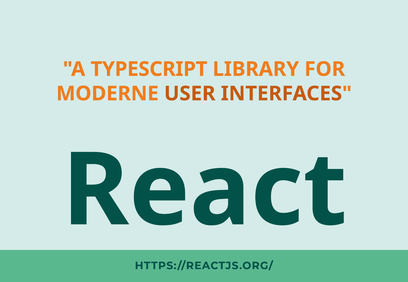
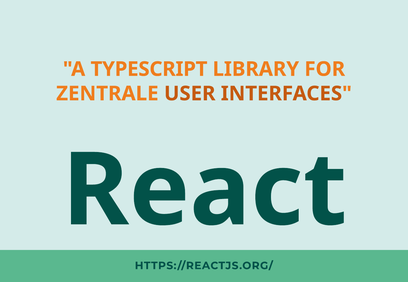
MODERNE: MODERNE -> ZENTRALE
